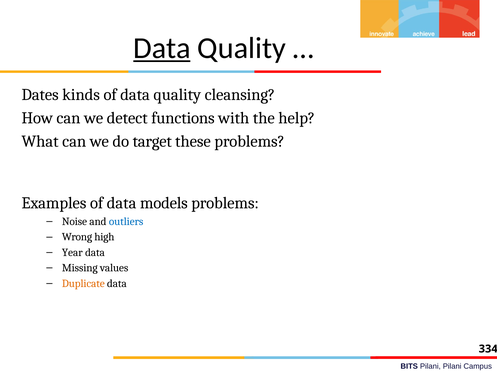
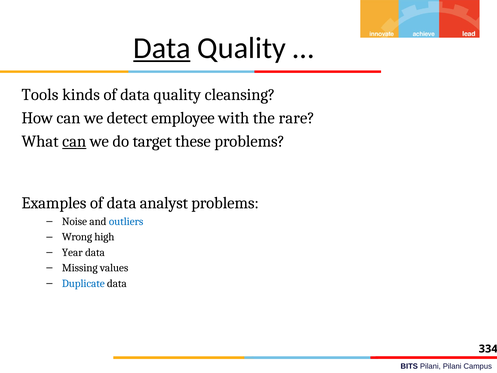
Dates: Dates -> Tools
functions: functions -> employee
help: help -> rare
can at (74, 141) underline: none -> present
models: models -> analyst
Duplicate colour: orange -> blue
